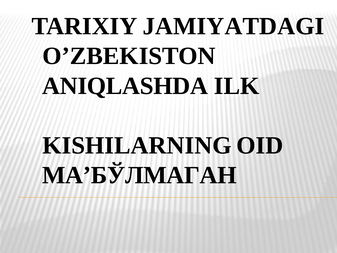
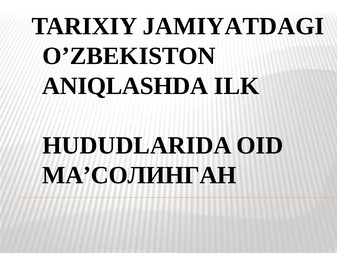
KISHILARNING: KISHILARNING -> HUDUDLARIDA
MA’БЎЛМАГАН: MA’БЎЛМАГАН -> MA’СОЛИНГАН
